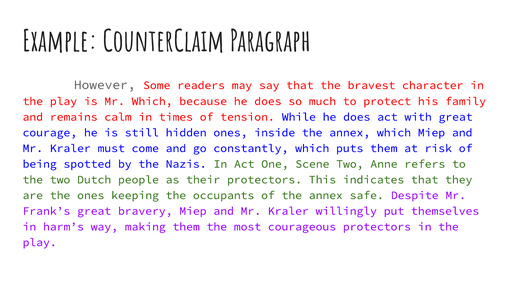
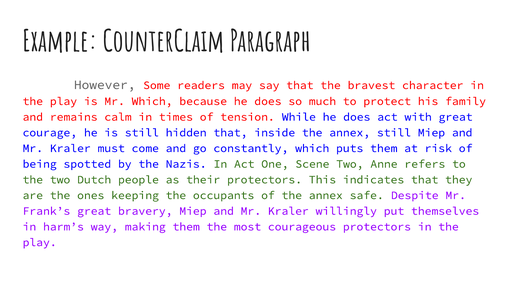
hidden ones: ones -> that
annex which: which -> still
